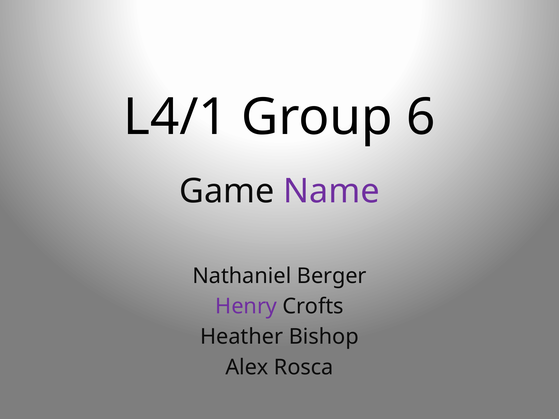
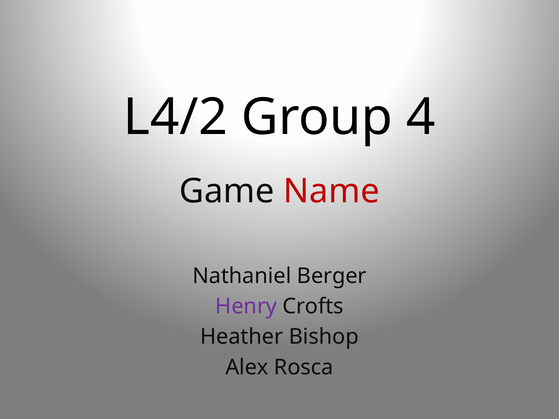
L4/1: L4/1 -> L4/2
6: 6 -> 4
Name colour: purple -> red
